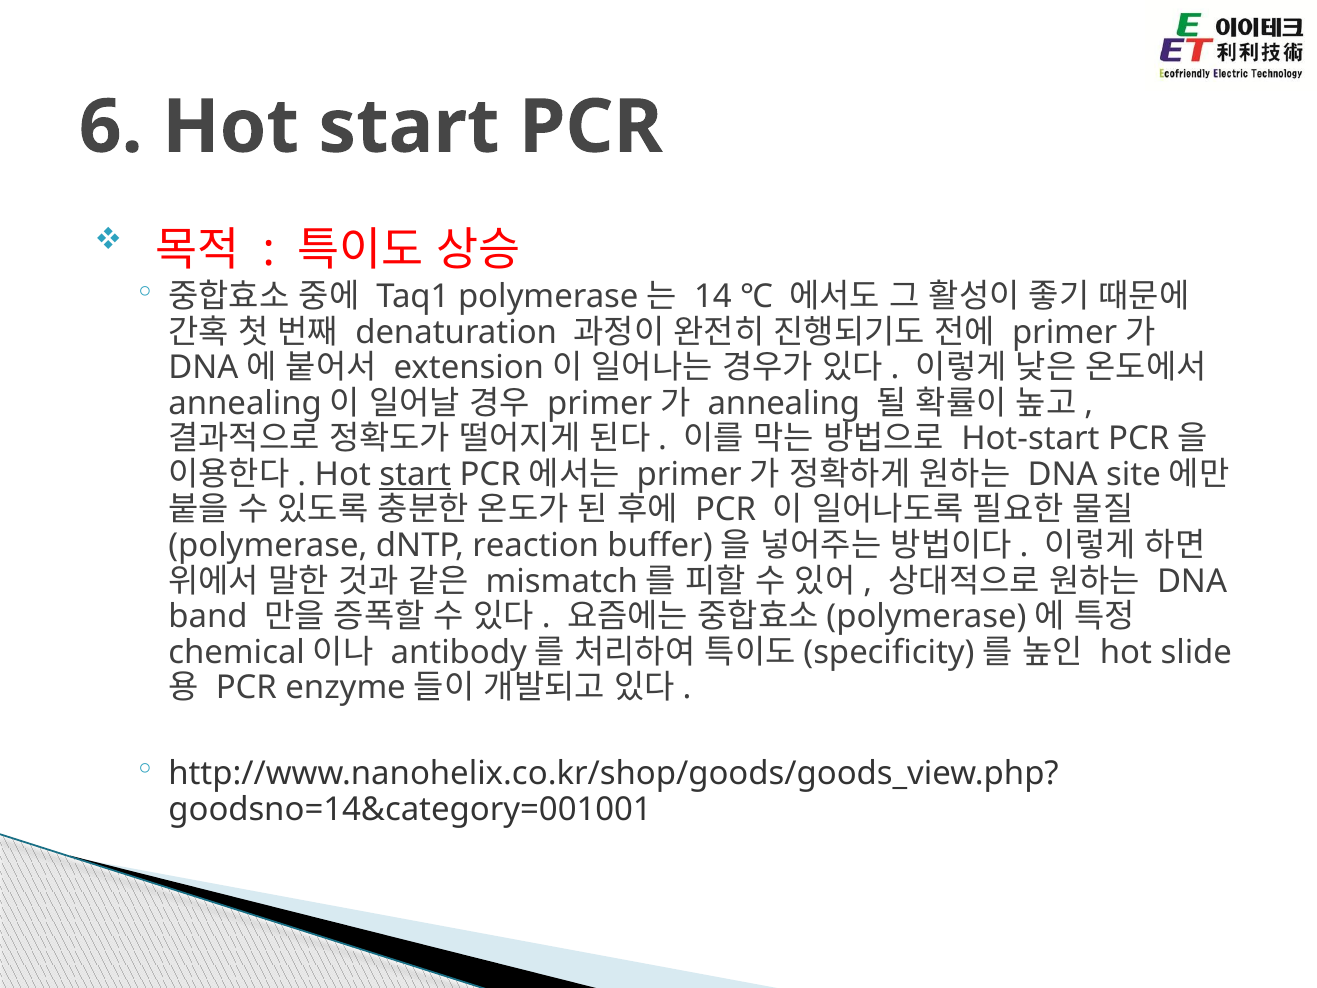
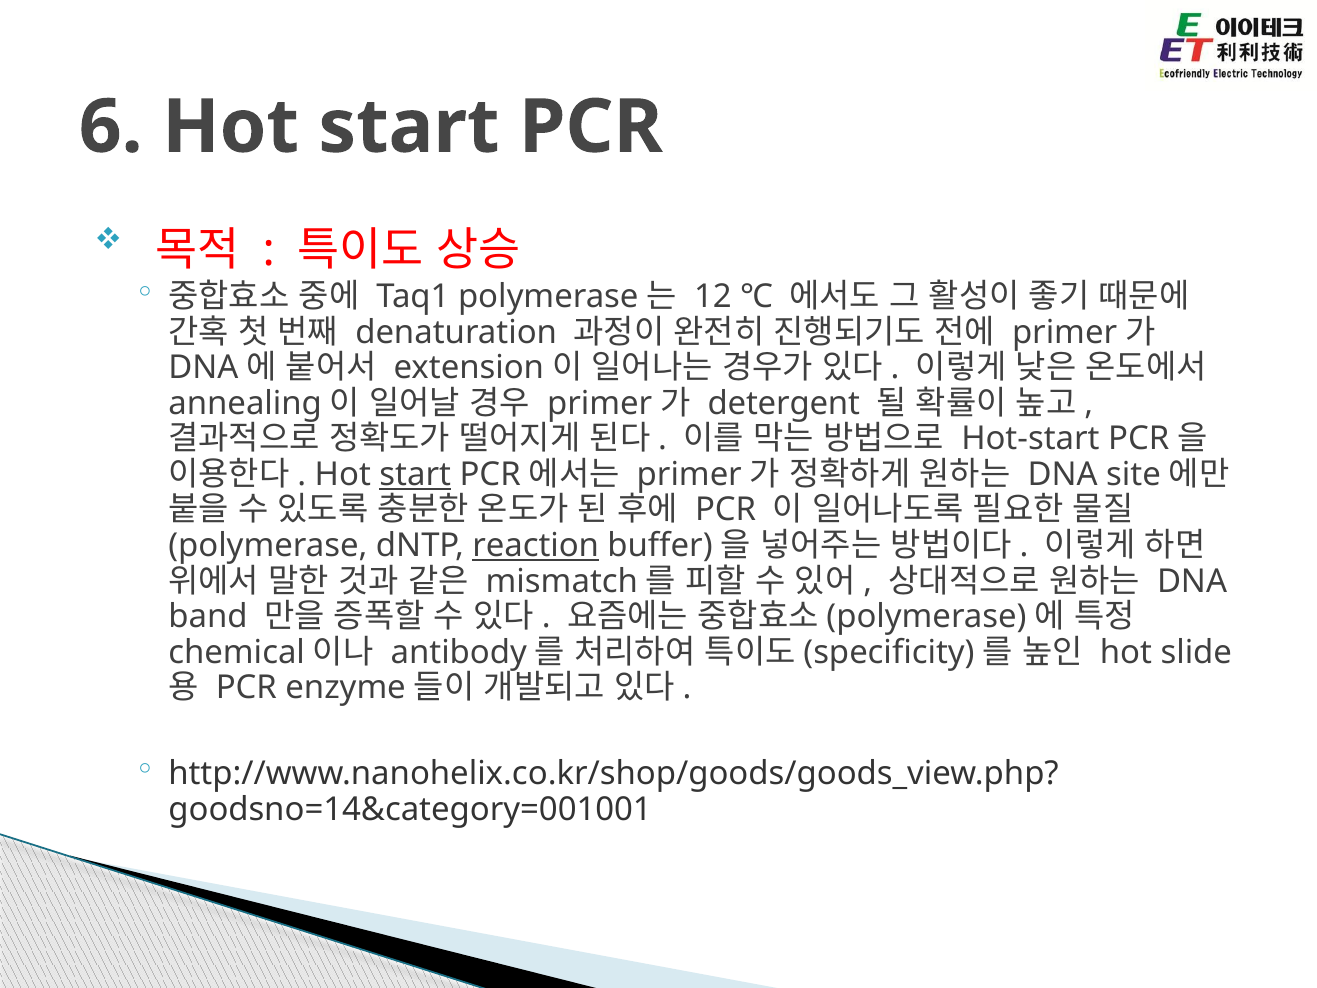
14: 14 -> 12
annealing: annealing -> detergent
reaction underline: none -> present
